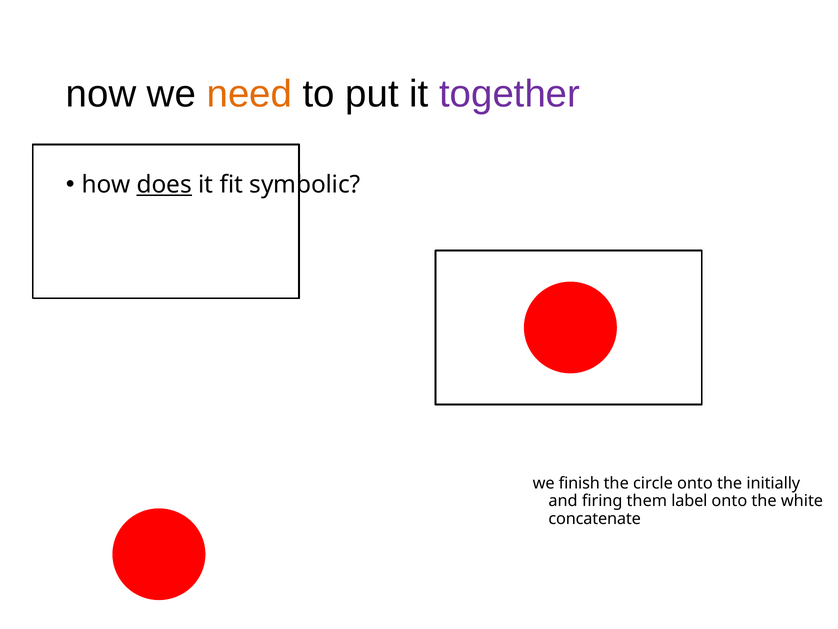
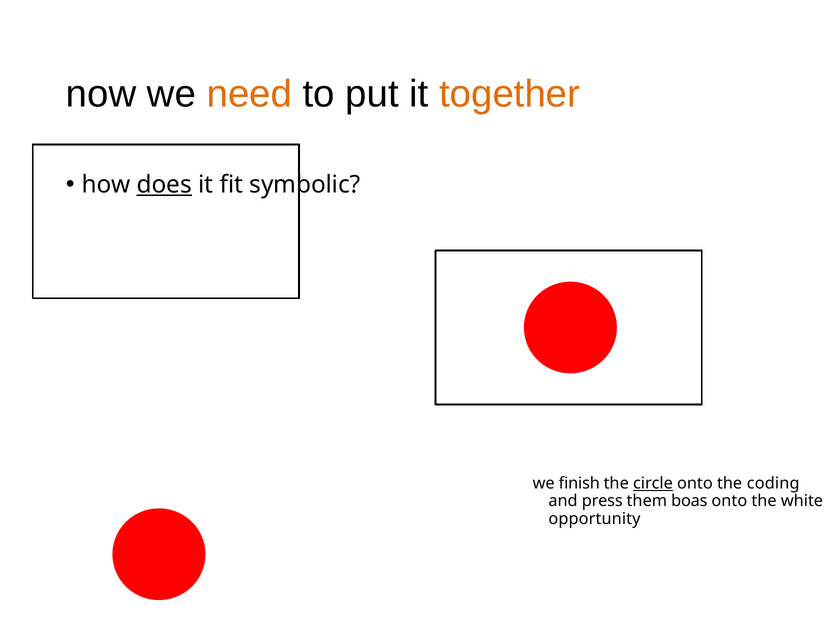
together colour: purple -> orange
circle underline: none -> present
initially: initially -> coding
firing: firing -> press
label: label -> boas
concatenate: concatenate -> opportunity
